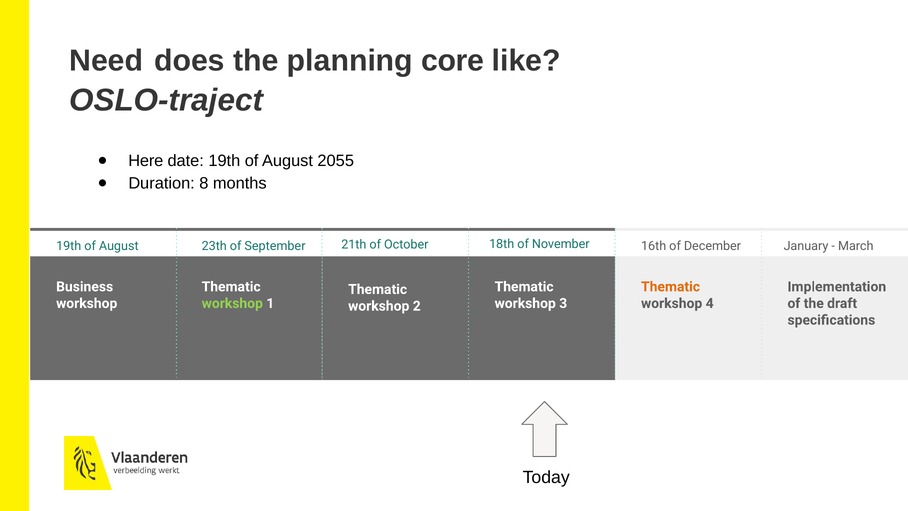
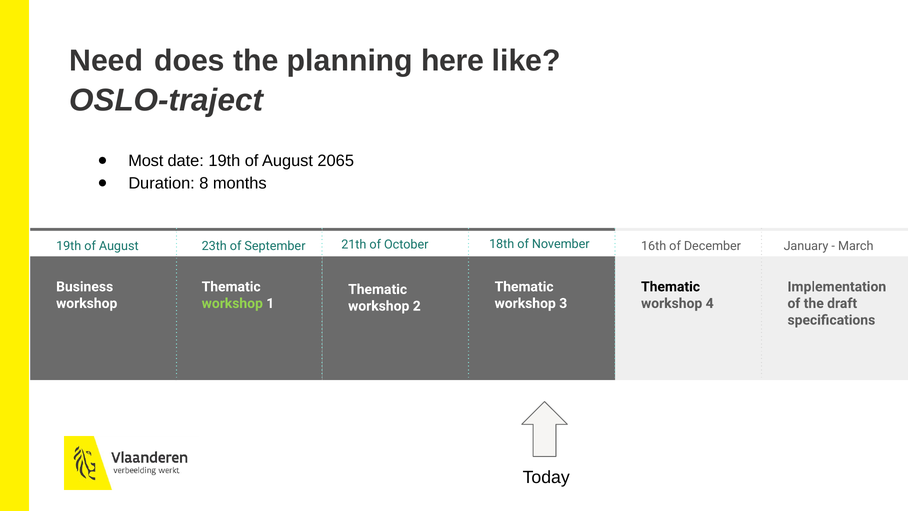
core: core -> here
Here: Here -> Most
2055: 2055 -> 2065
Thematic at (671, 287) colour: orange -> black
